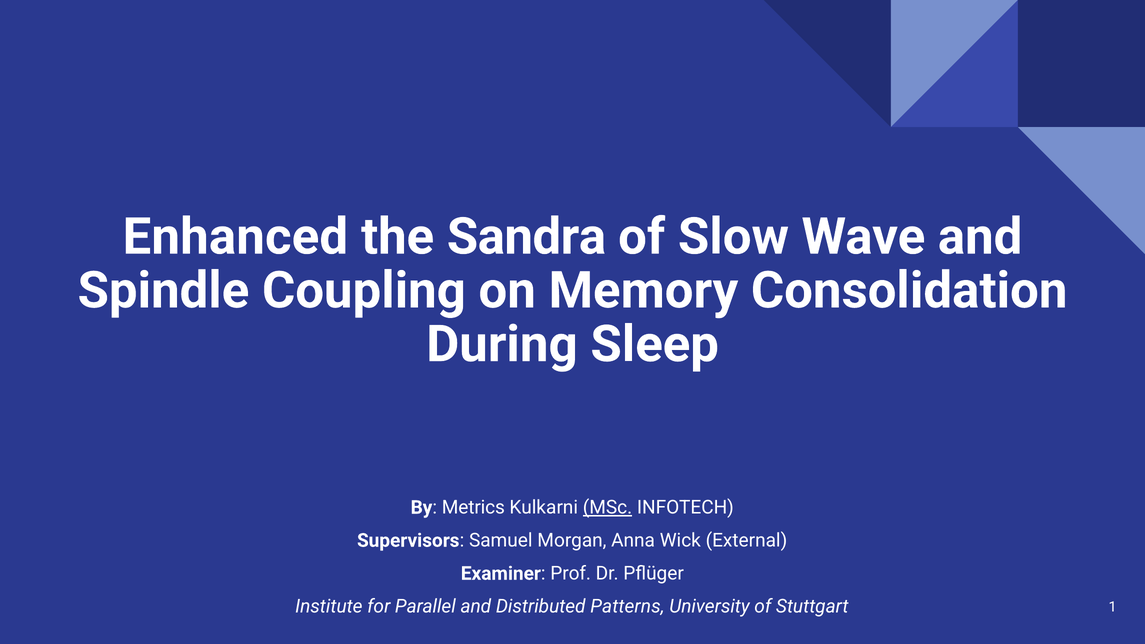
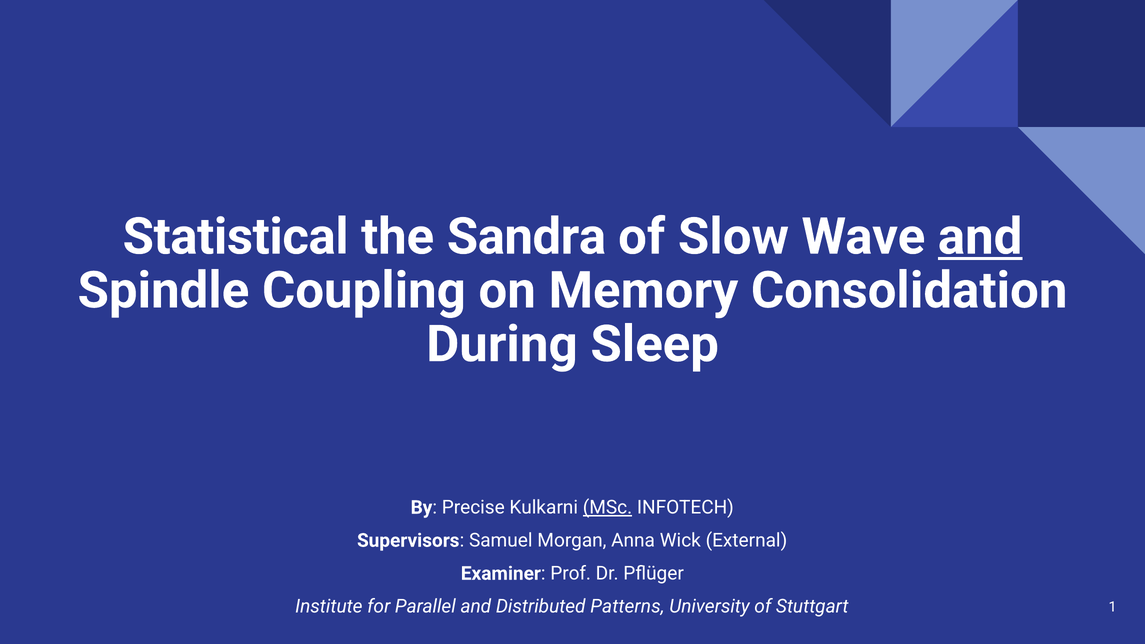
Enhanced: Enhanced -> Statistical
and at (980, 237) underline: none -> present
Metrics: Metrics -> Precise
